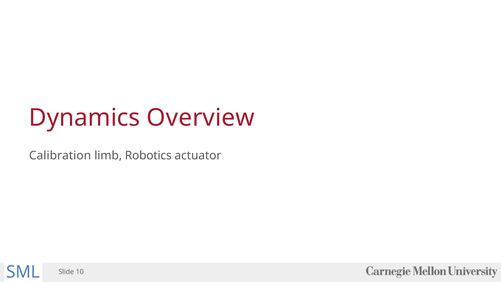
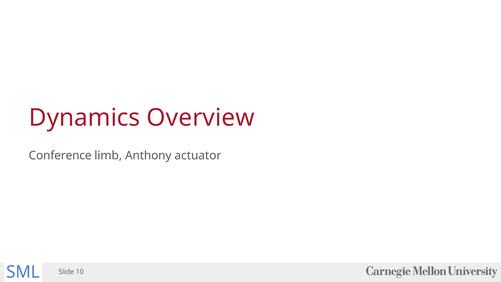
Calibration: Calibration -> Conference
Robotics: Robotics -> Anthony
